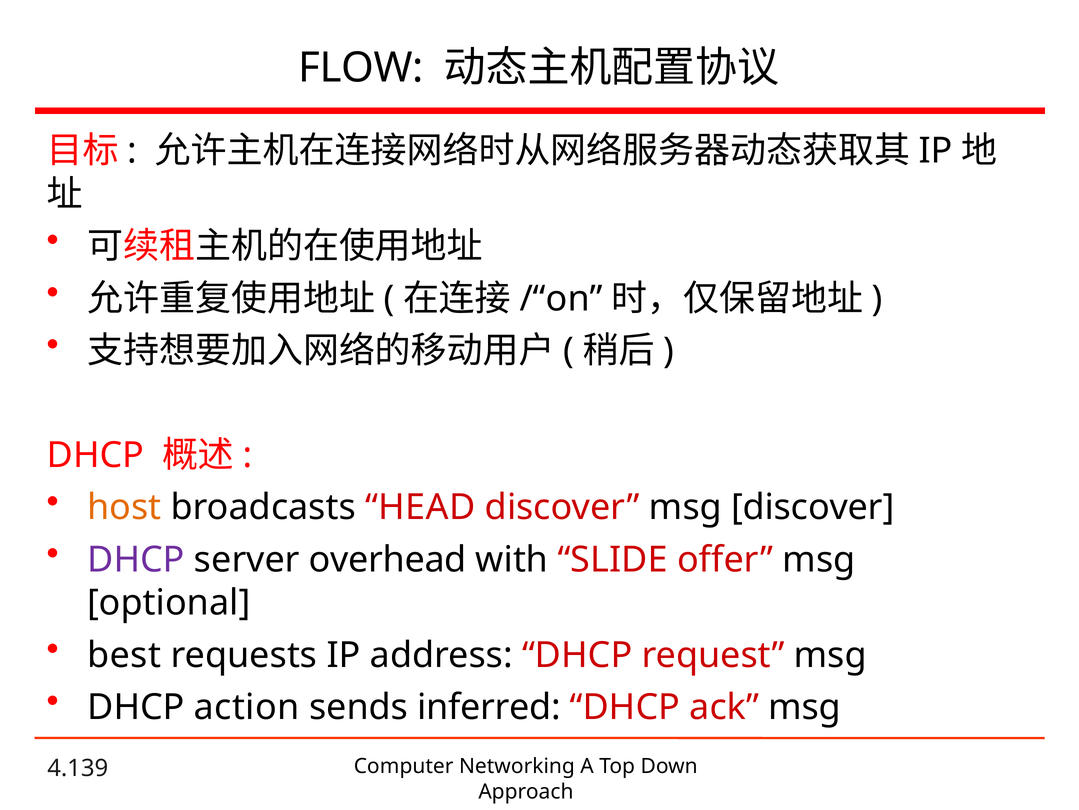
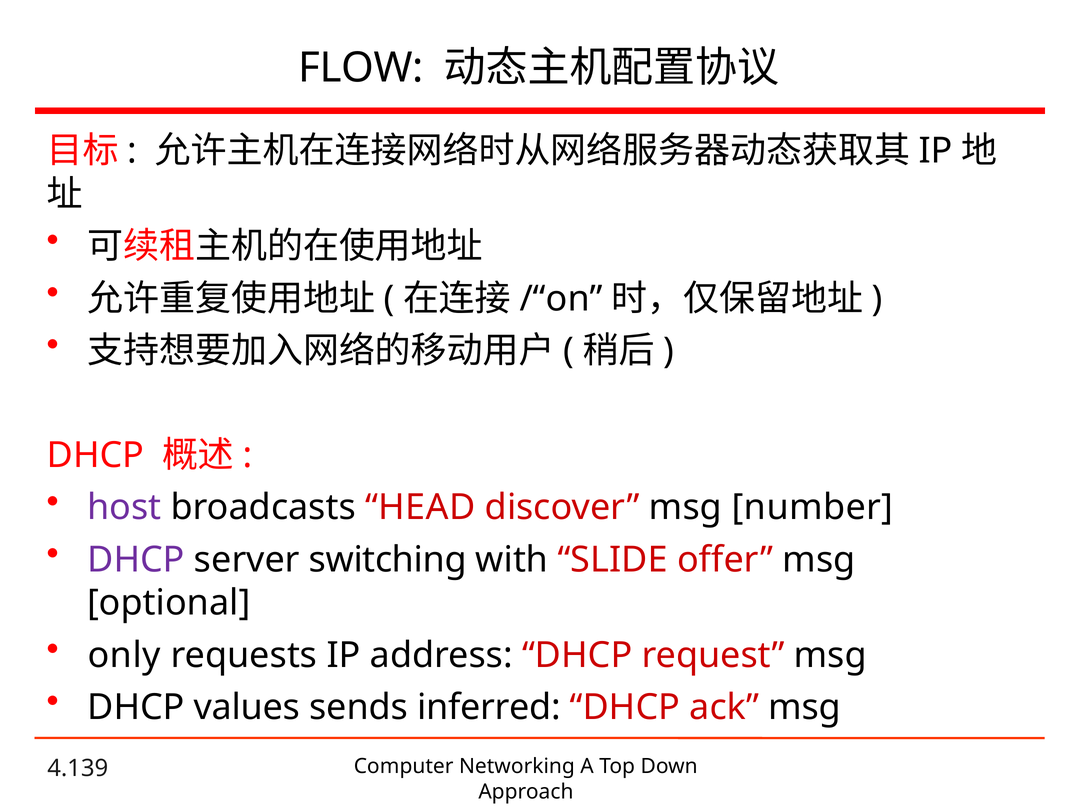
host colour: orange -> purple
msg discover: discover -> number
overhead: overhead -> switching
best: best -> only
action: action -> values
